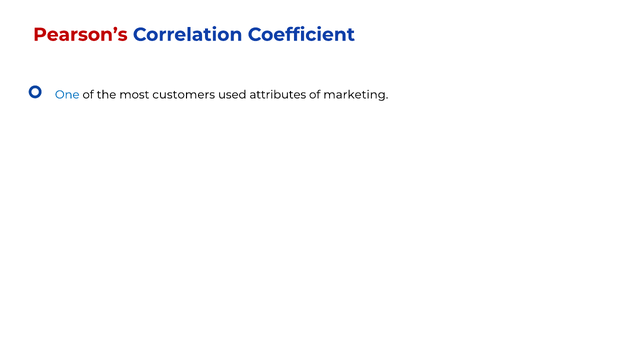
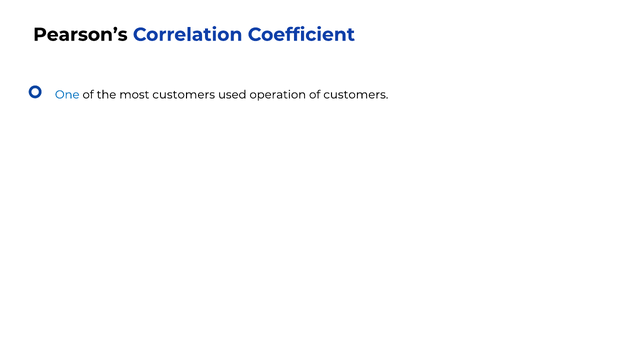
Pearson’s colour: red -> black
attributes: attributes -> operation
of marketing: marketing -> customers
